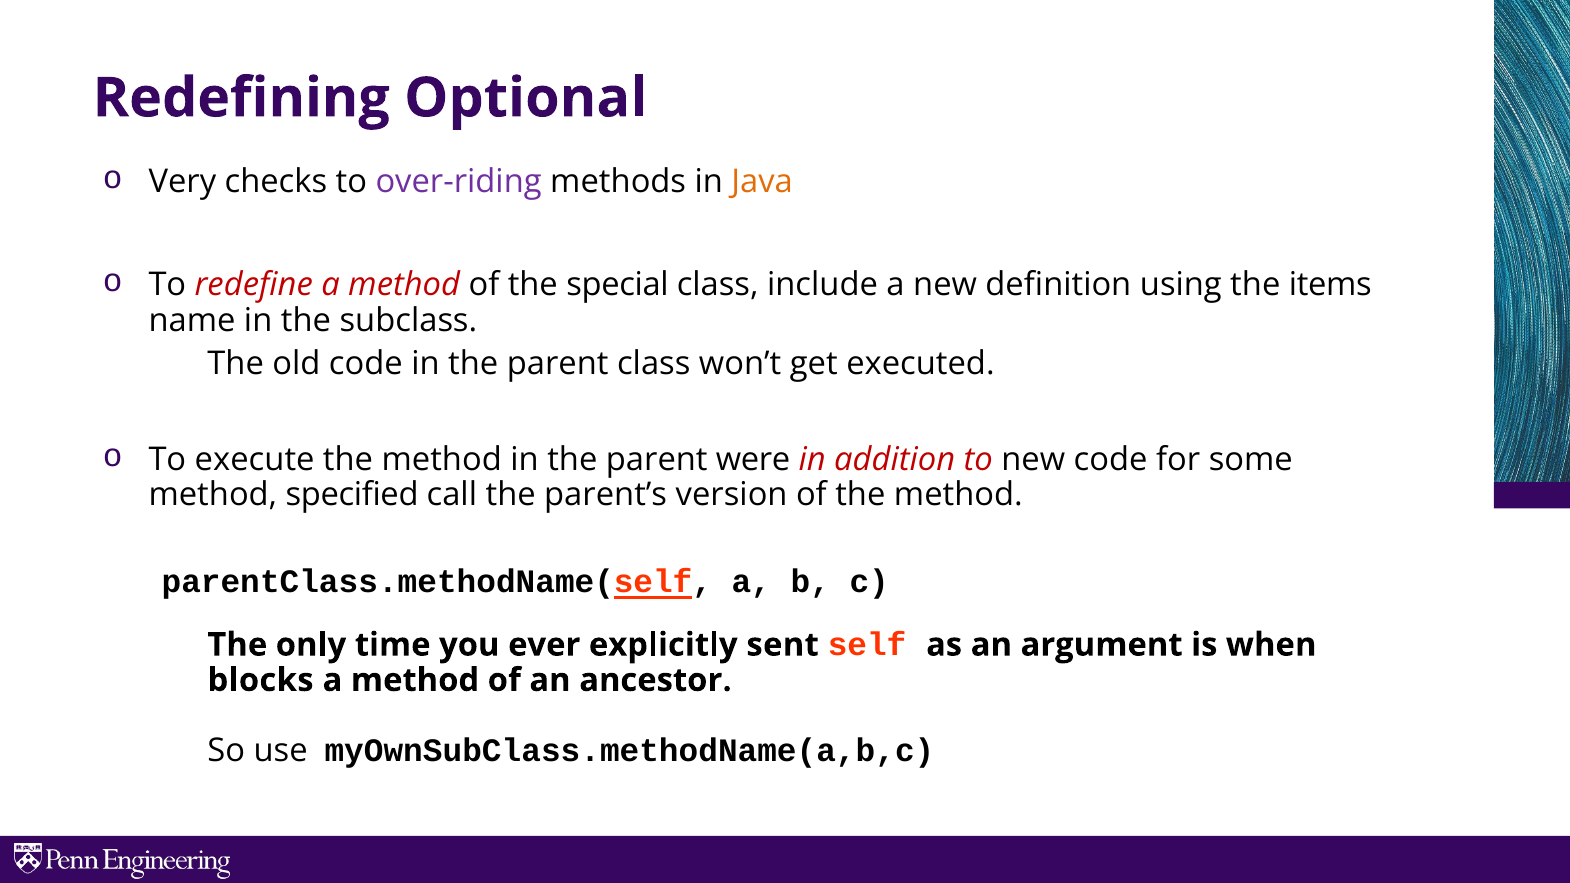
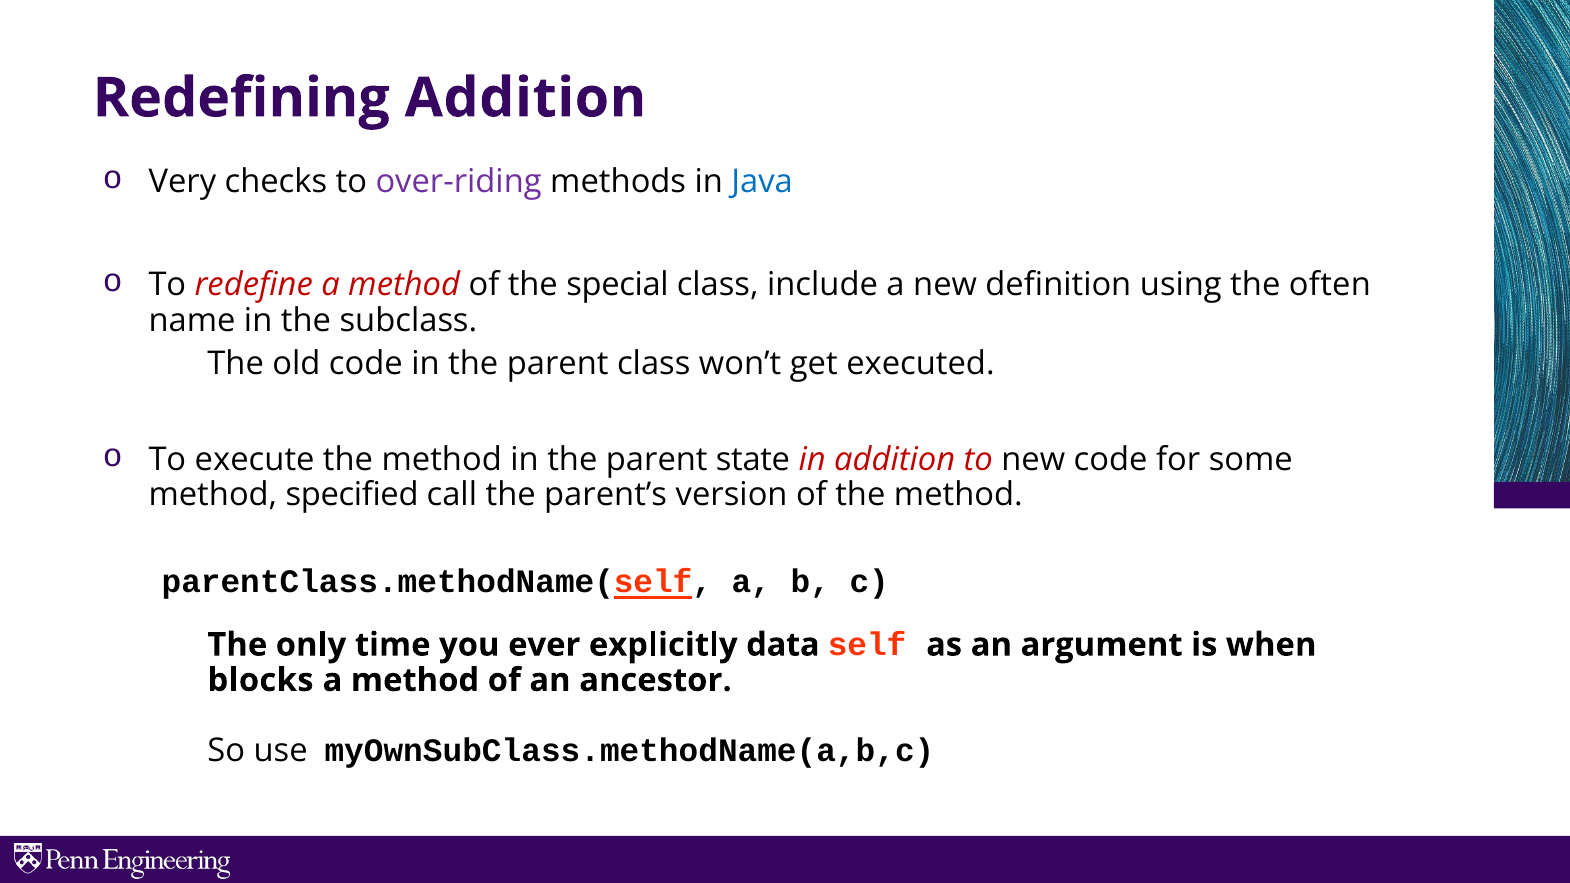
Redefining Optional: Optional -> Addition
Java colour: orange -> blue
items: items -> often
were: were -> state
sent: sent -> data
